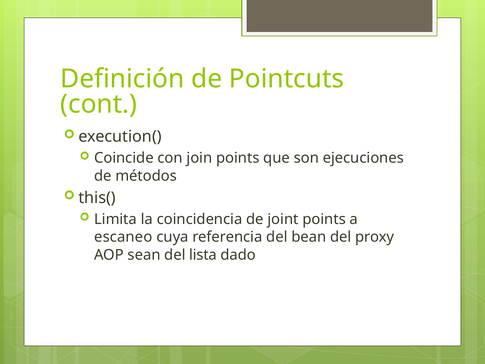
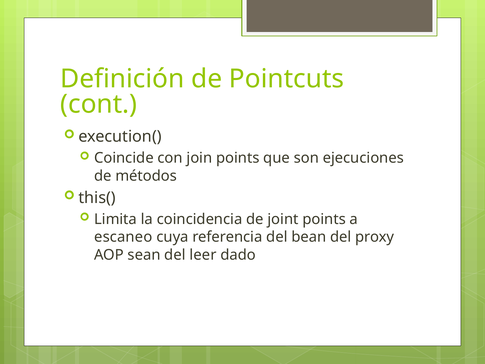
lista: lista -> leer
